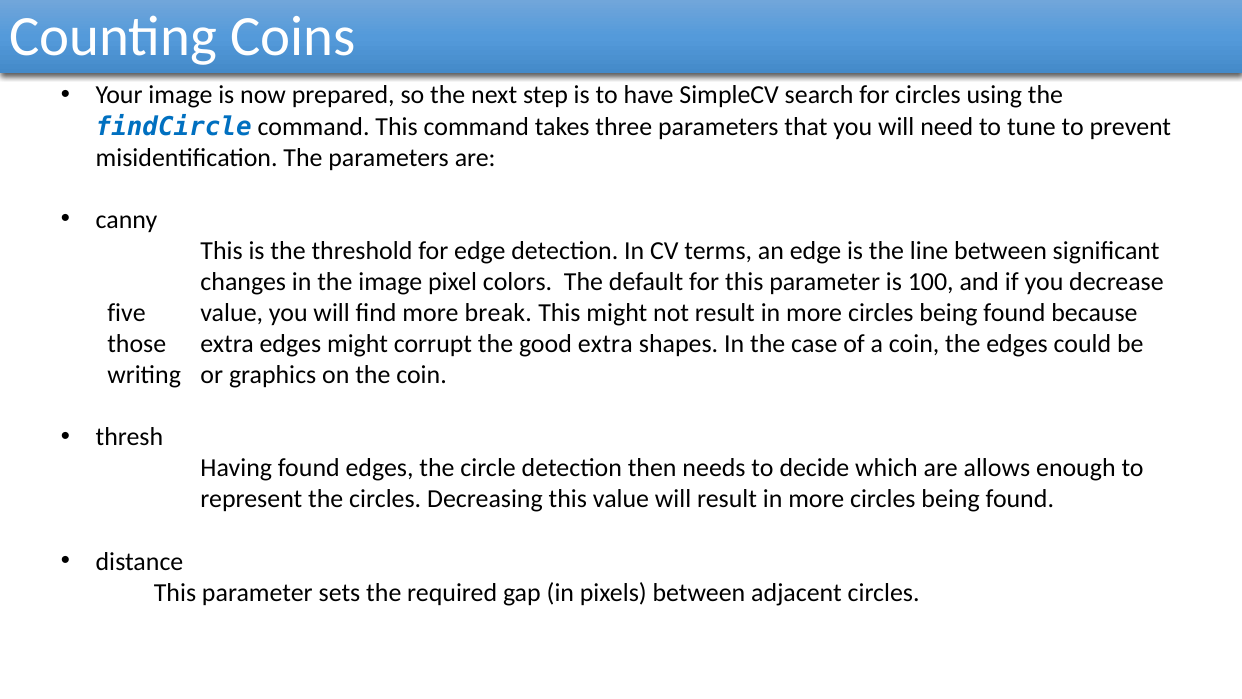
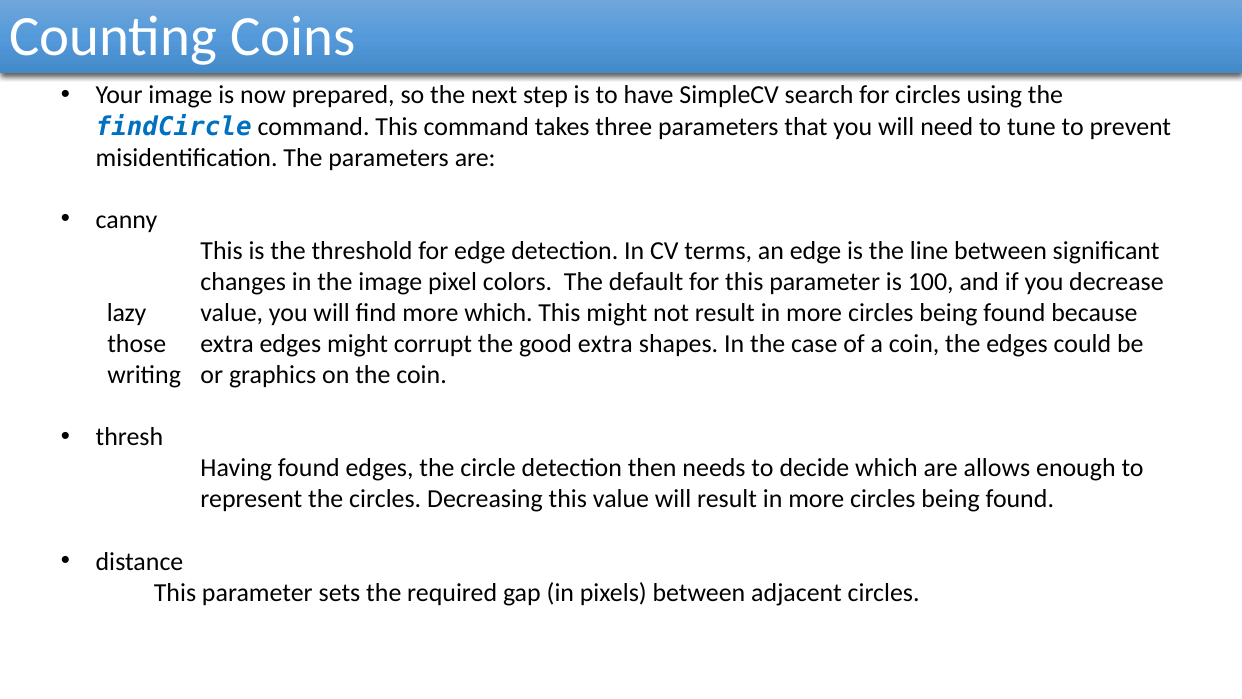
five: five -> lazy
more break: break -> which
